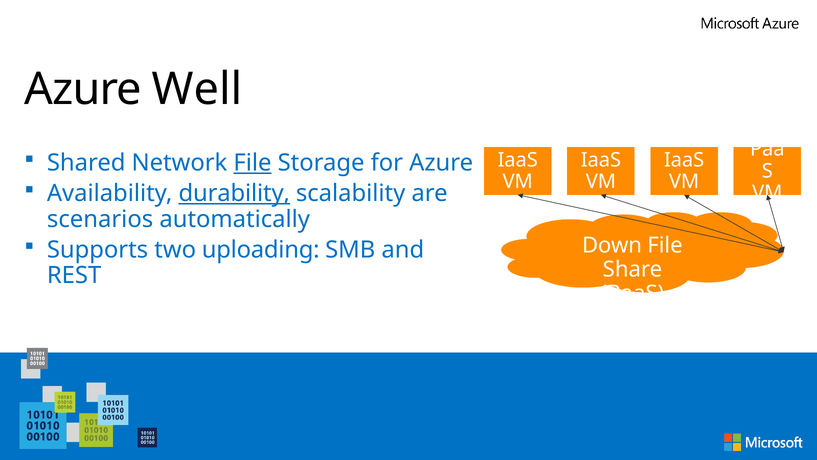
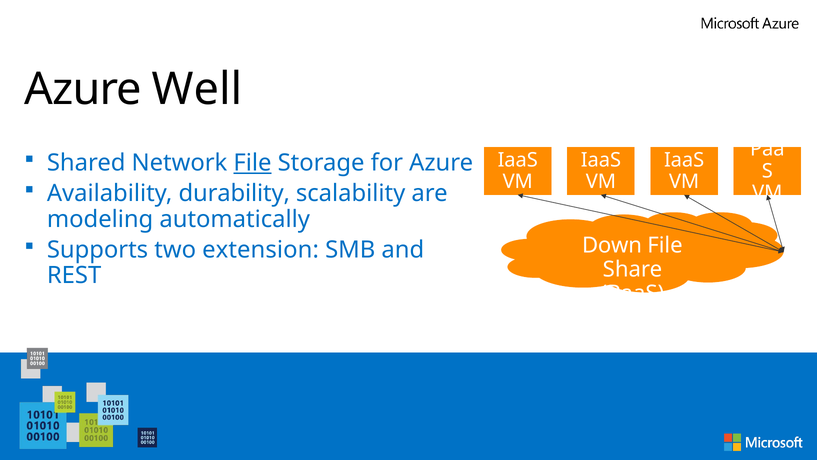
durability underline: present -> none
scenarios: scenarios -> modeling
uploading: uploading -> extension
